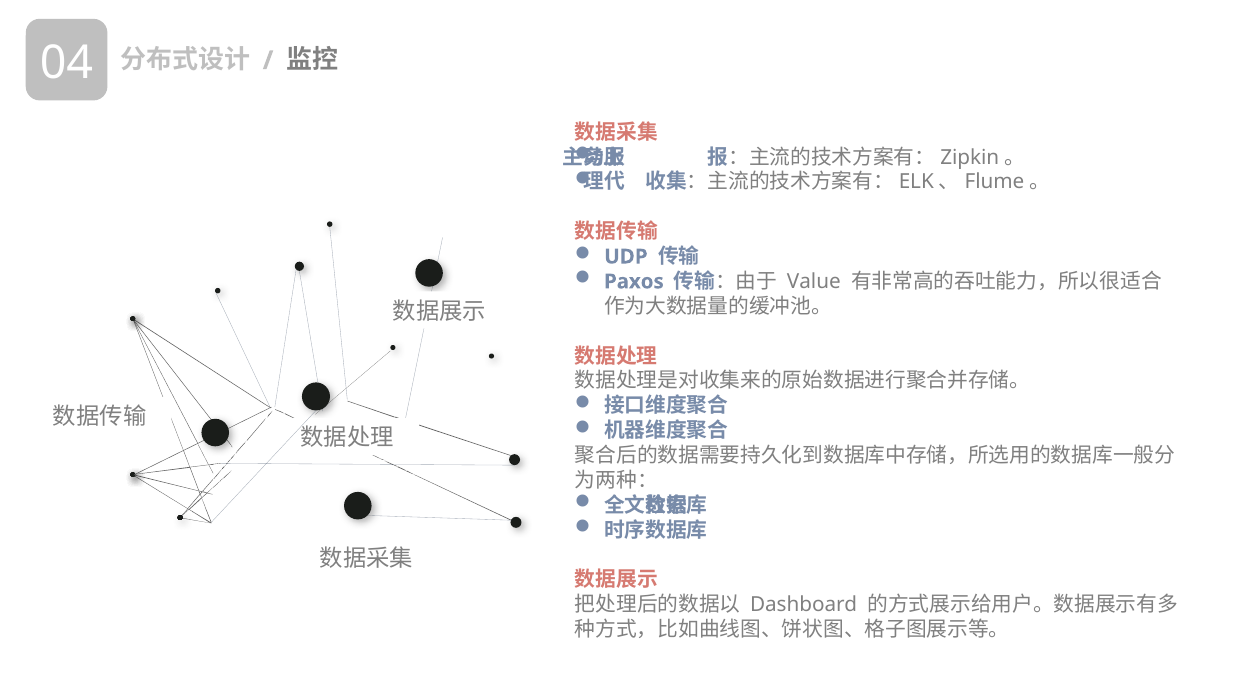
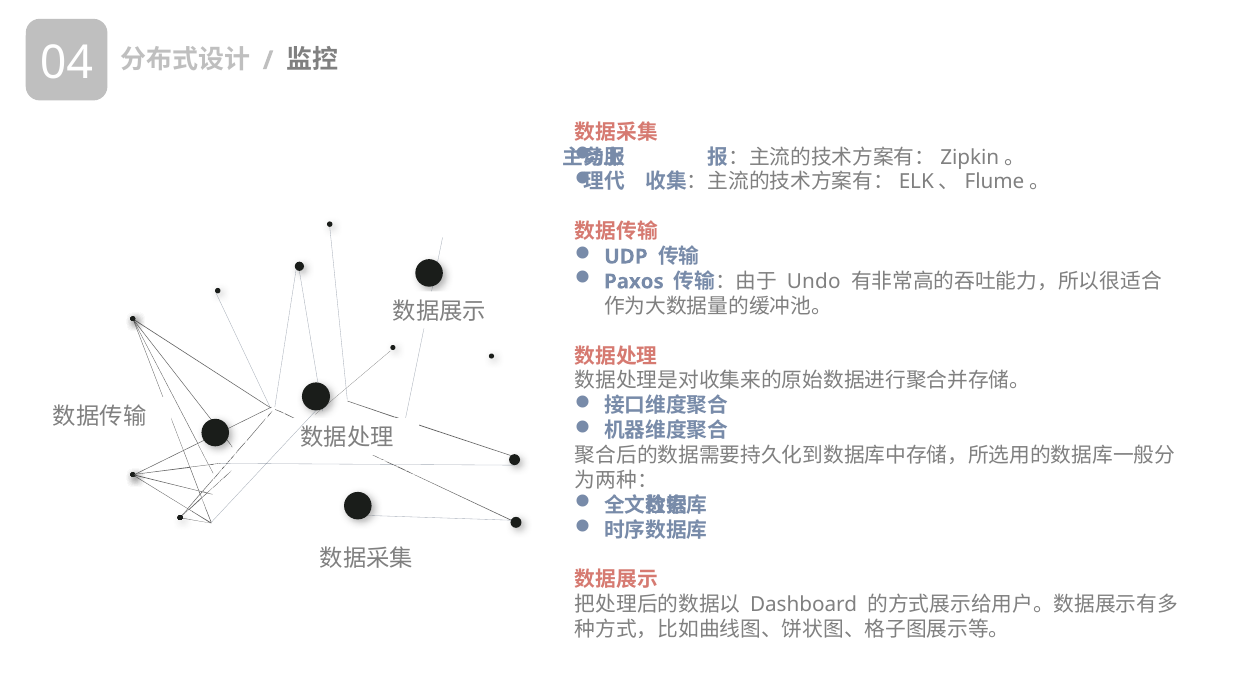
Value: Value -> Undo
